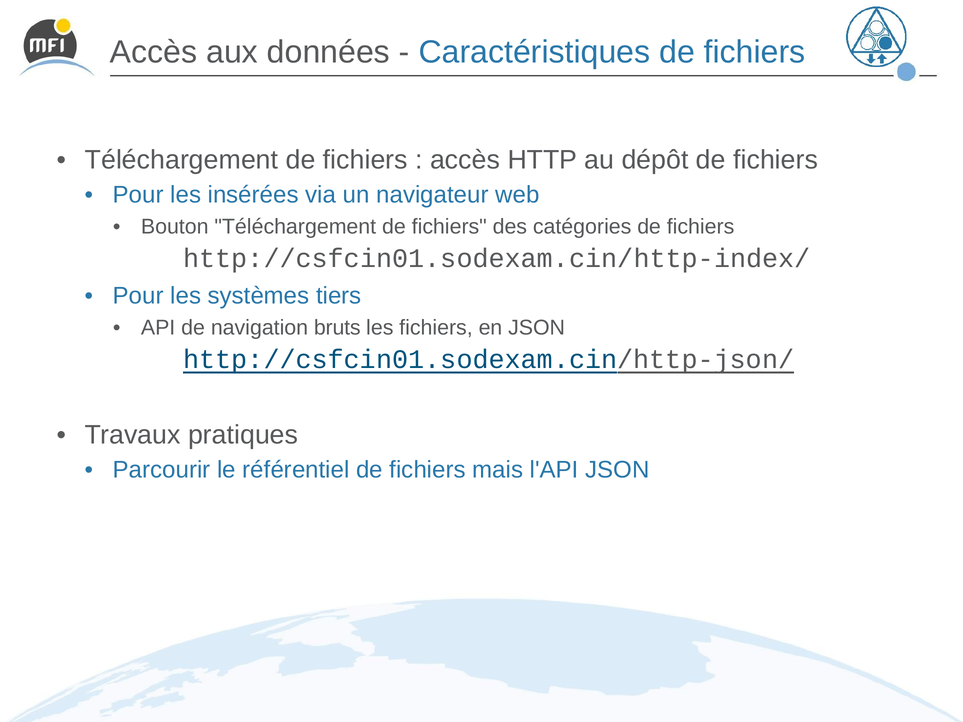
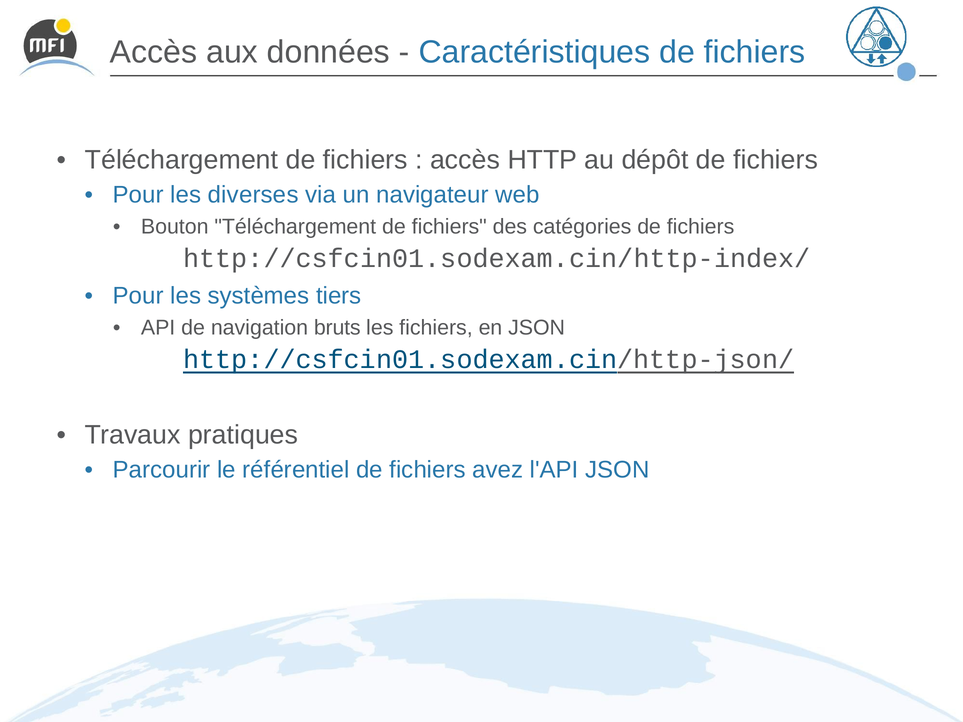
insérées: insérées -> diverses
mais: mais -> avez
